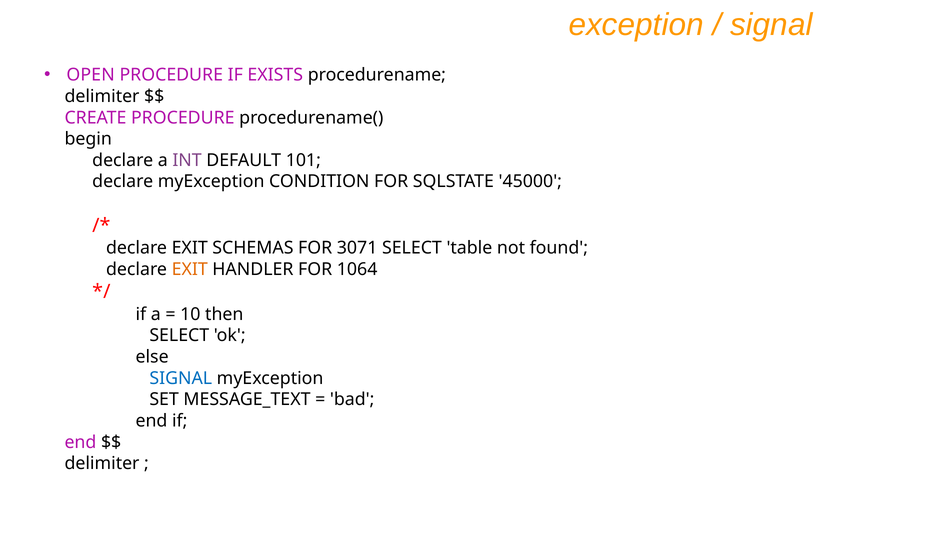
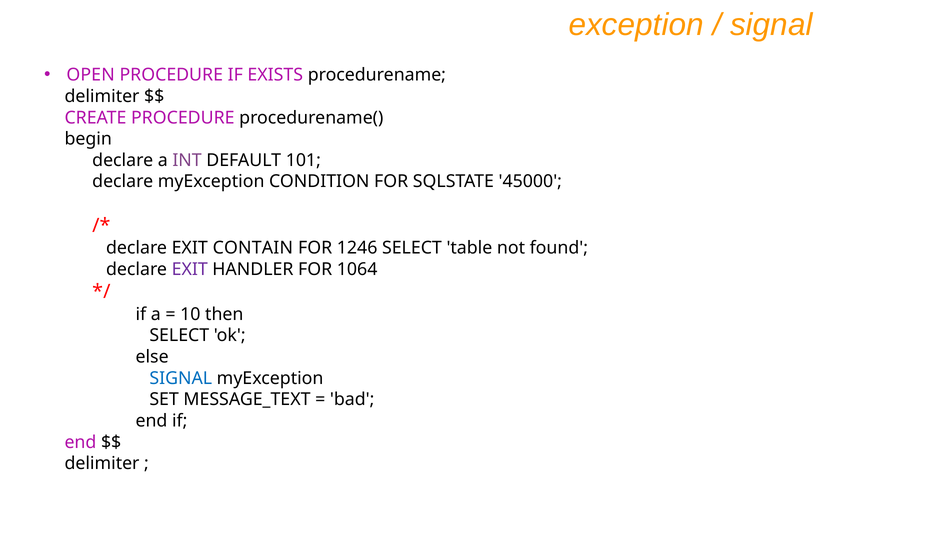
SCHEMAS: SCHEMAS -> CONTAIN
3071: 3071 -> 1246
EXIT at (190, 269) colour: orange -> purple
